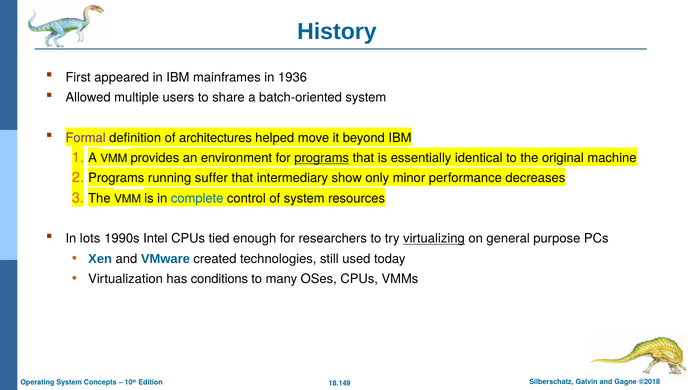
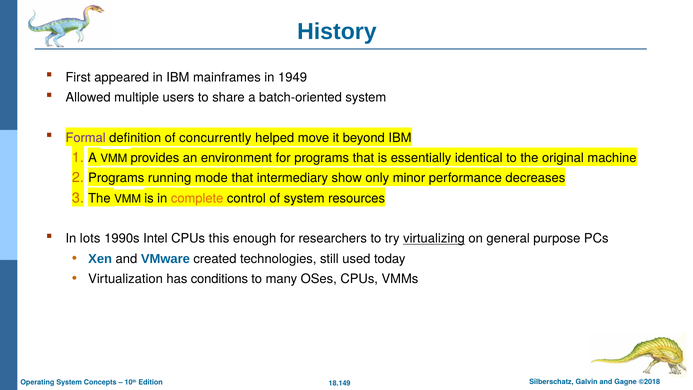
1936: 1936 -> 1949
architectures: architectures -> concurrently
programs at (322, 158) underline: present -> none
suffer: suffer -> mode
complete colour: blue -> orange
tied: tied -> this
